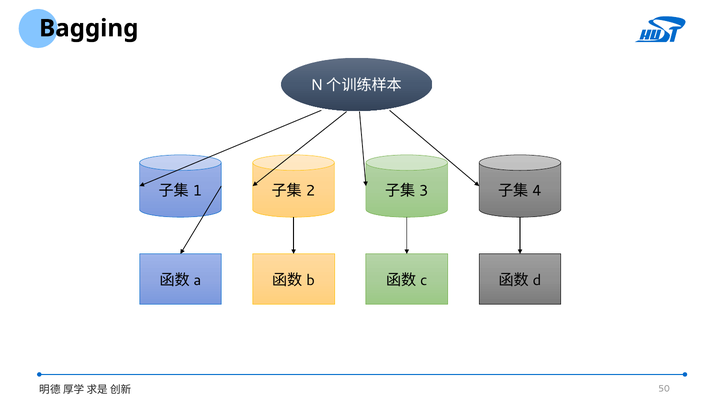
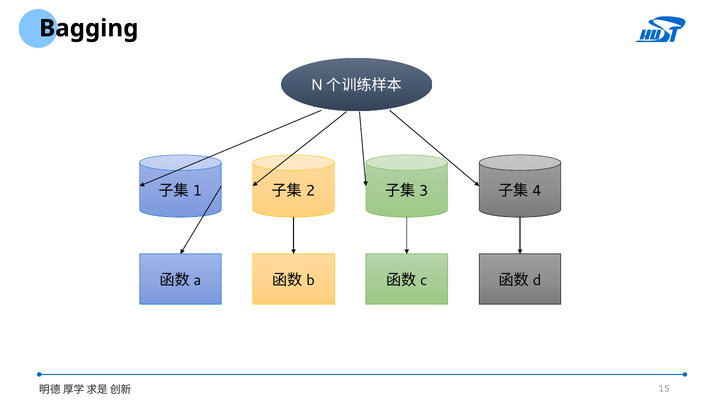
50: 50 -> 15
